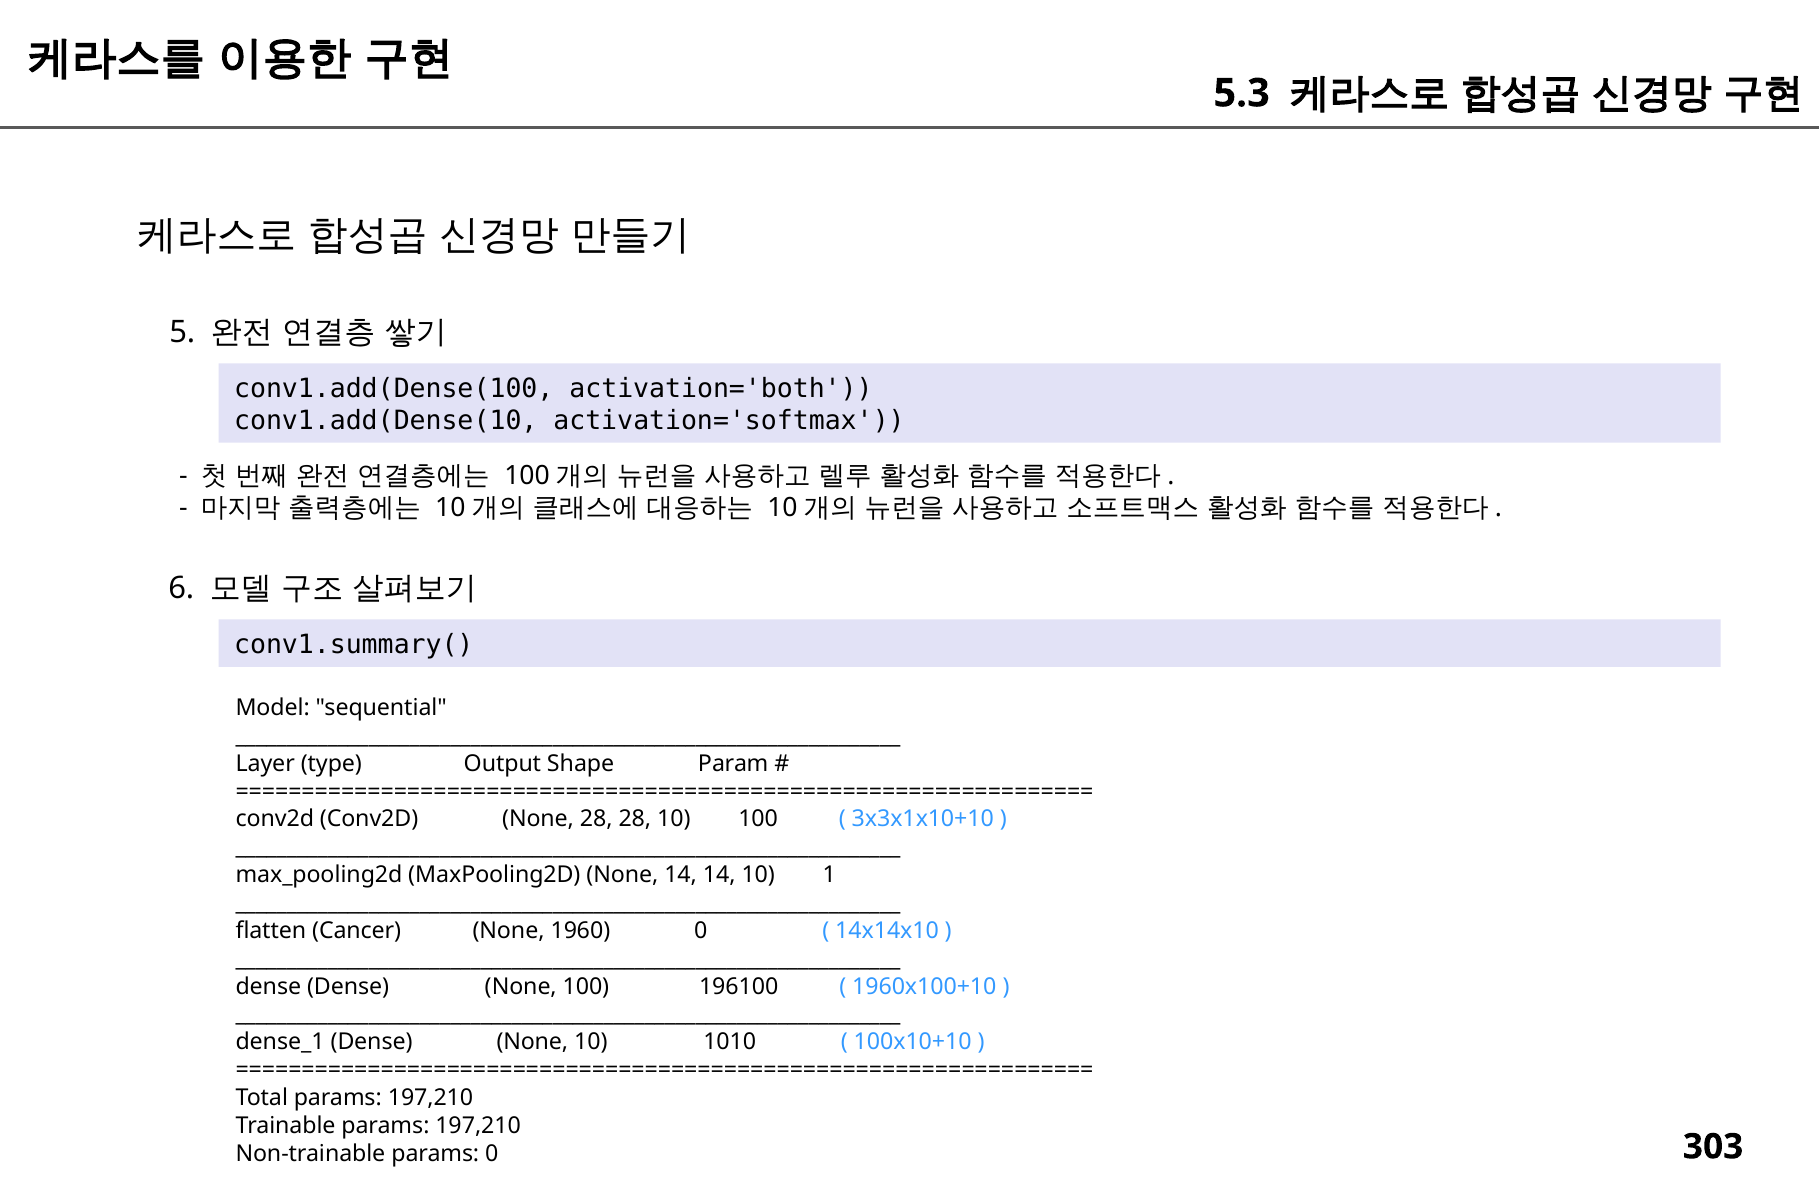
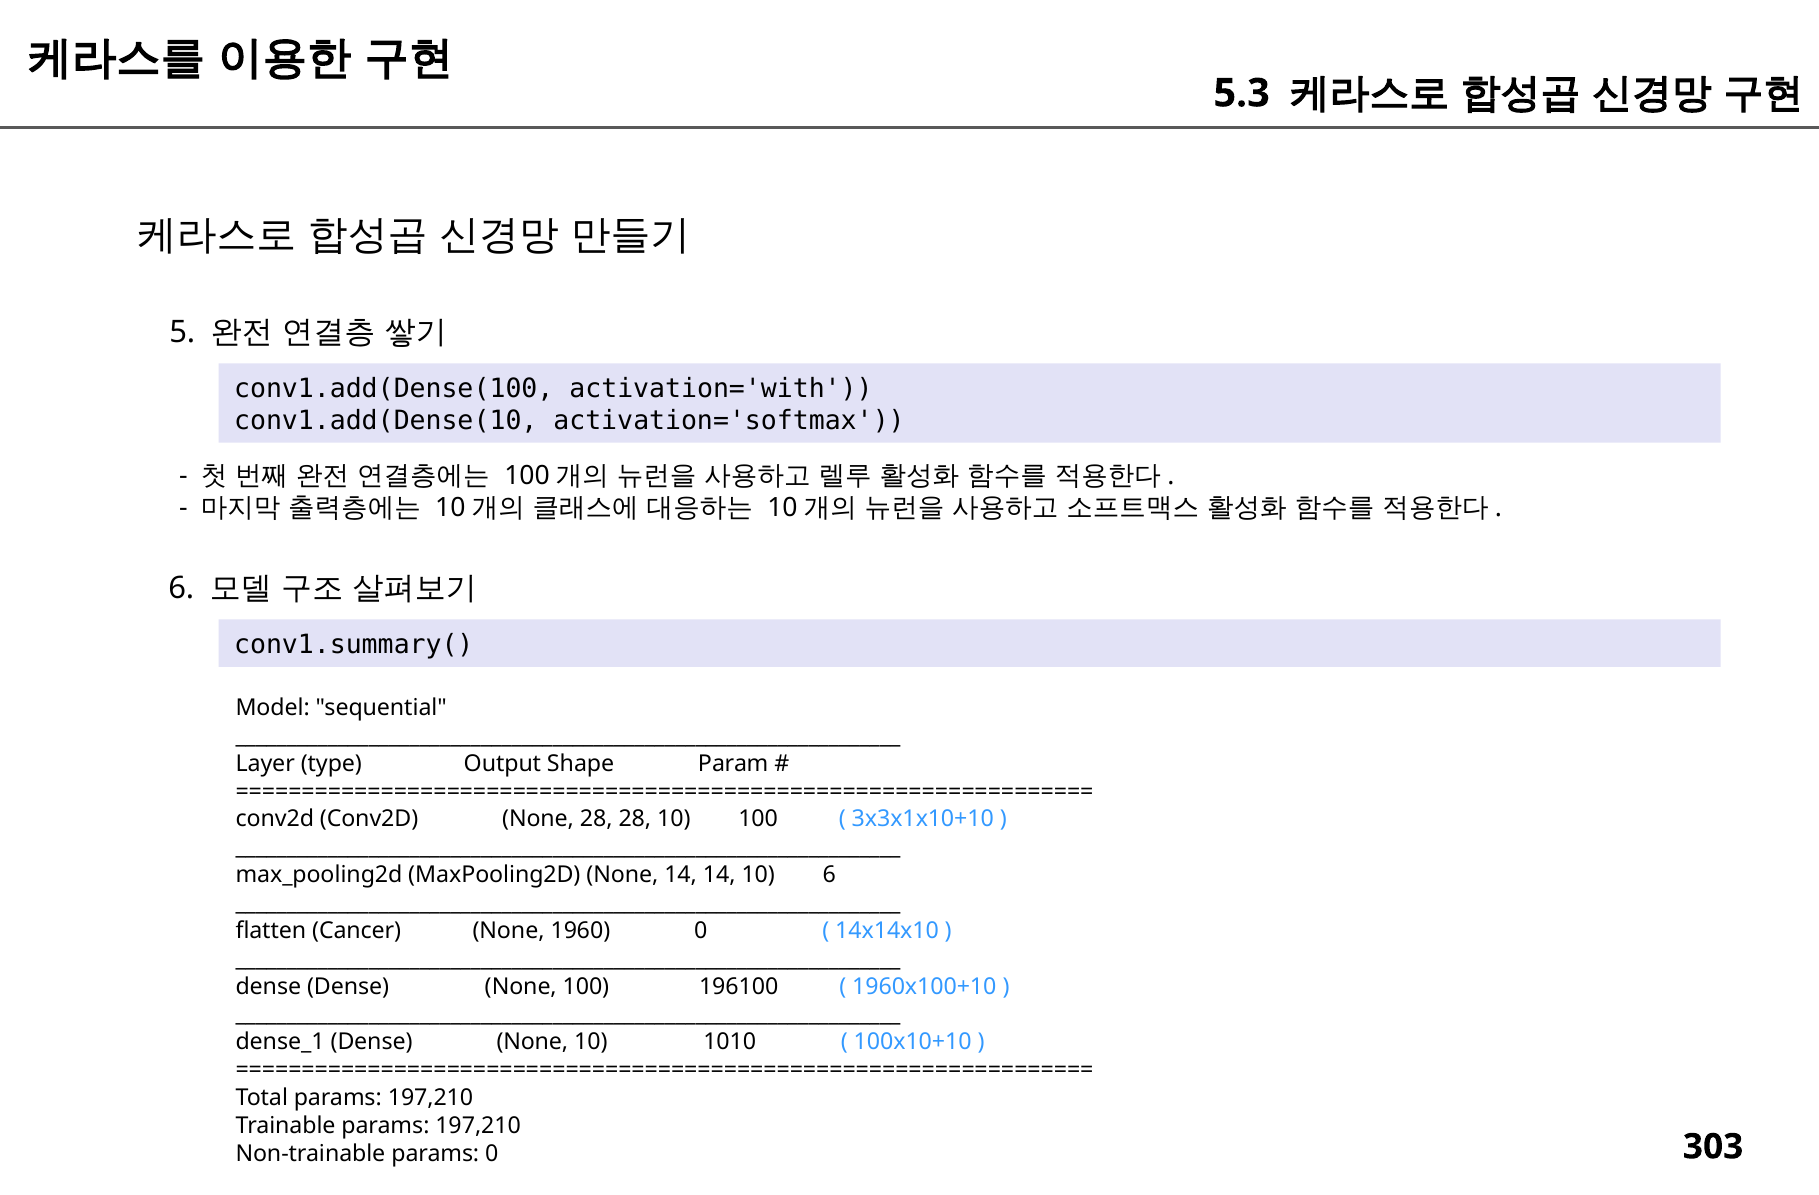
activation='both: activation='both -> activation='with
10 1: 1 -> 6
